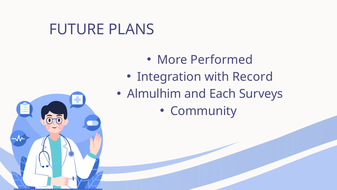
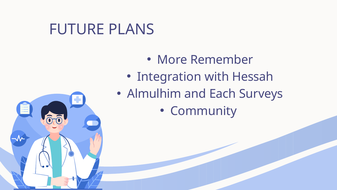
Performed: Performed -> Remember
Record: Record -> Hessah
